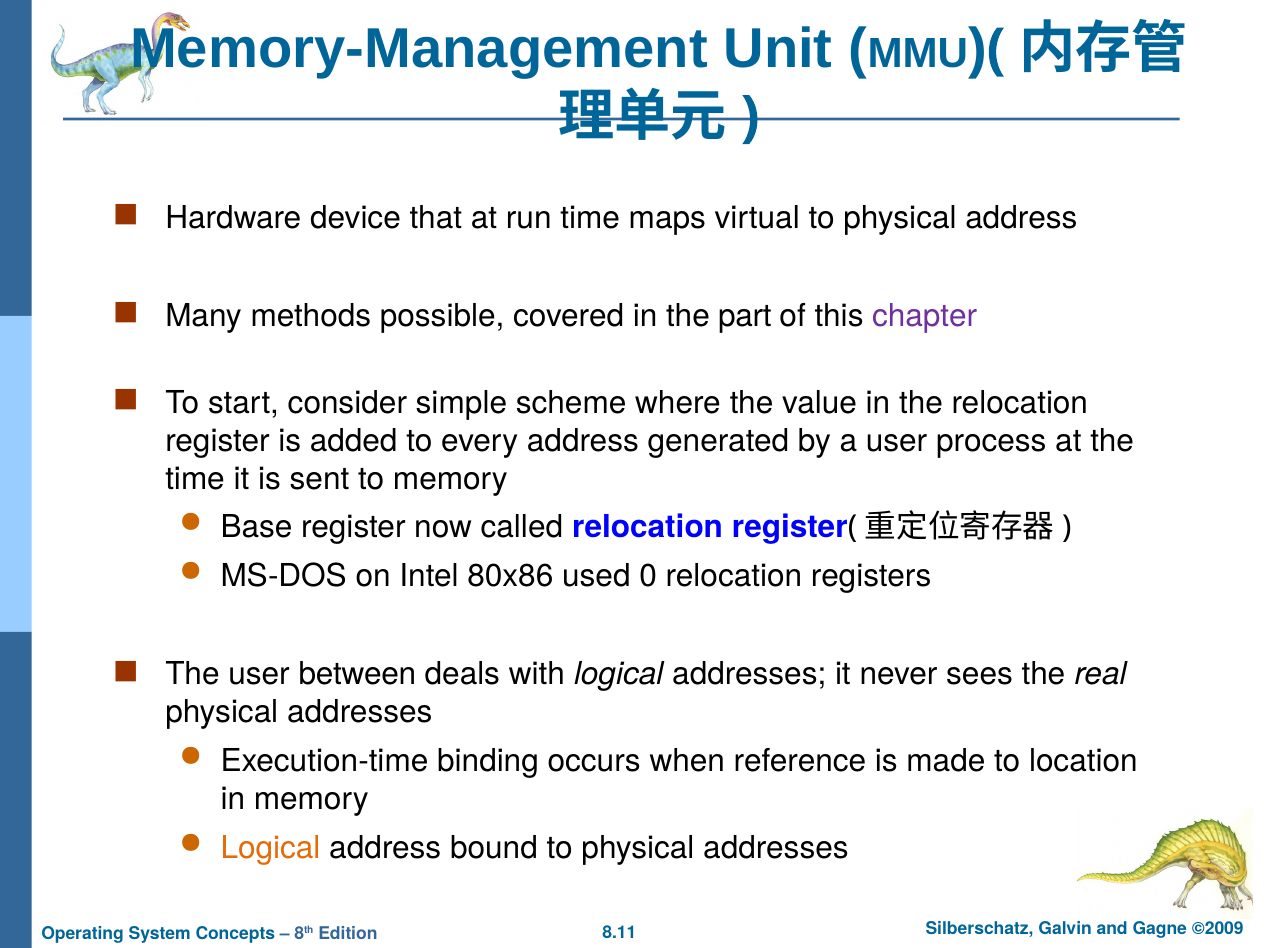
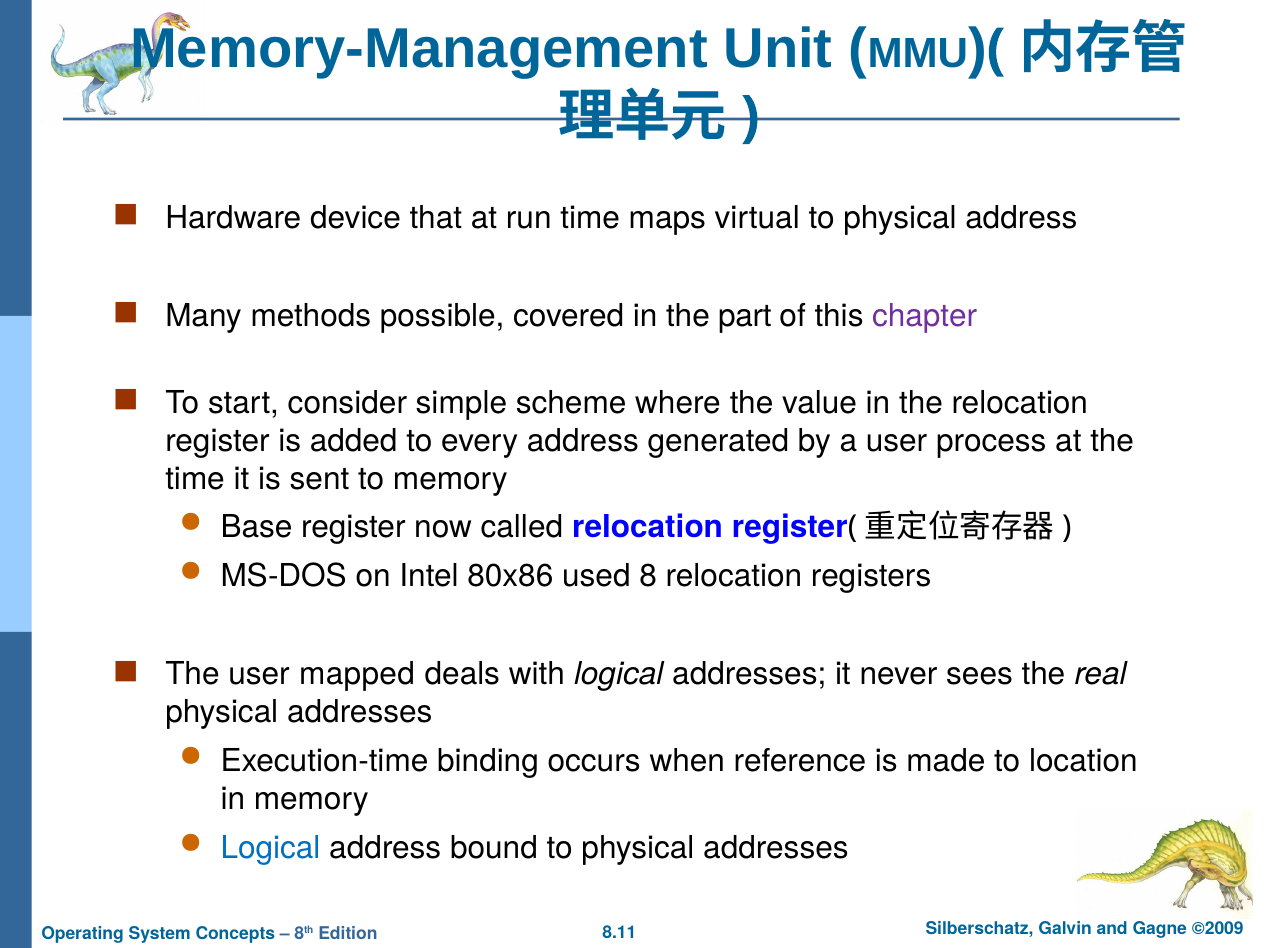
0: 0 -> 8
between: between -> mapped
Logical at (271, 848) colour: orange -> blue
